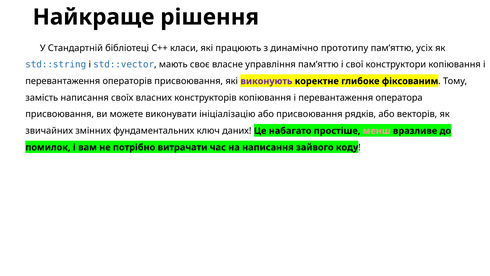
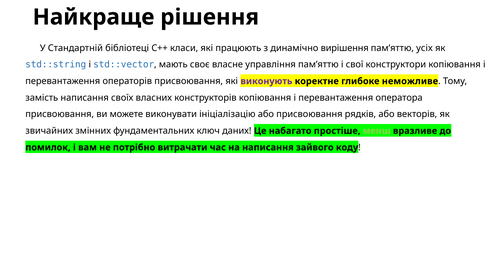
прототипу: прототипу -> вирішення
фіксованим: фіксованим -> неможливе
менш colour: pink -> light green
